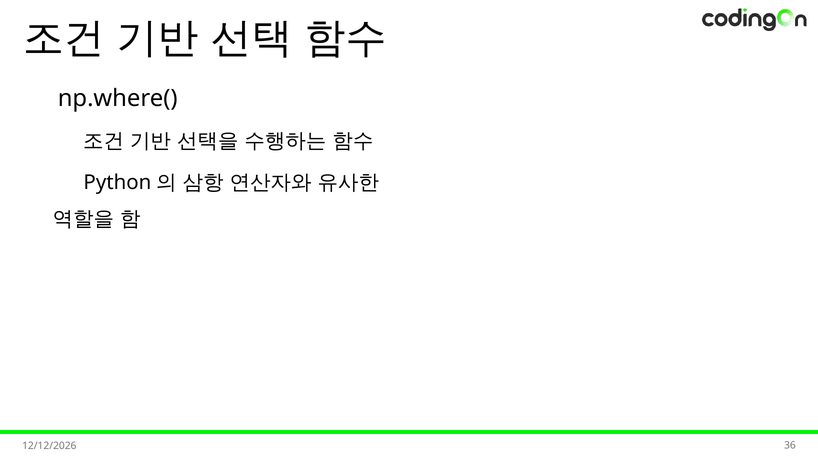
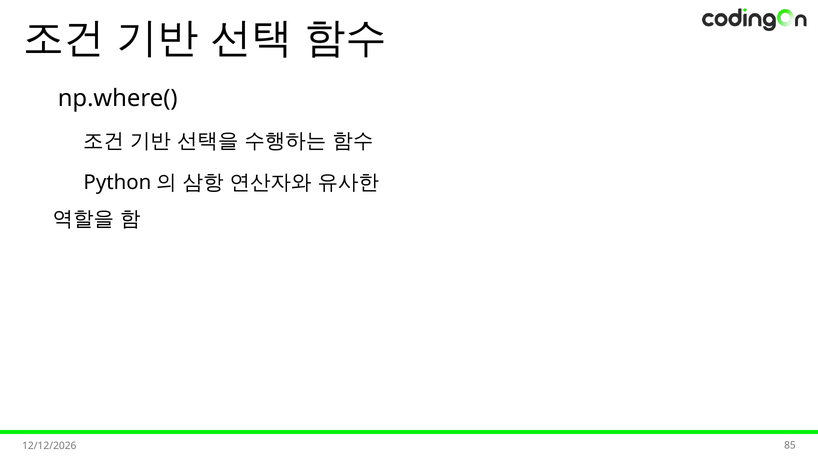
36: 36 -> 85
